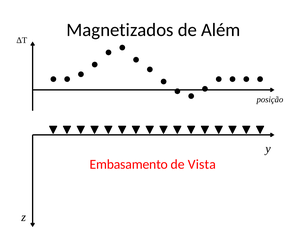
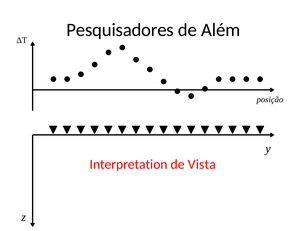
Magnetizados: Magnetizados -> Pesquisadores
Embasamento: Embasamento -> Interpretation
